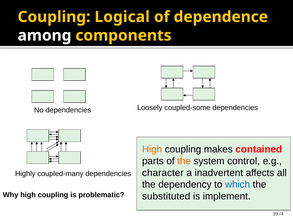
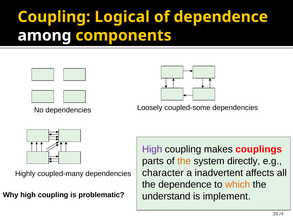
High at (152, 149) colour: orange -> purple
contained: contained -> couplings
control: control -> directly
the dependency: dependency -> dependence
which colour: blue -> orange
substituted: substituted -> understand
